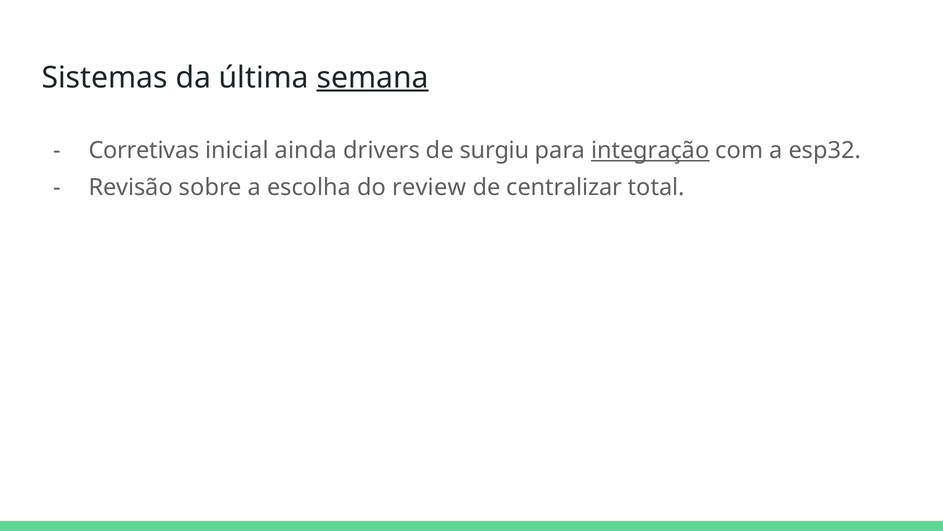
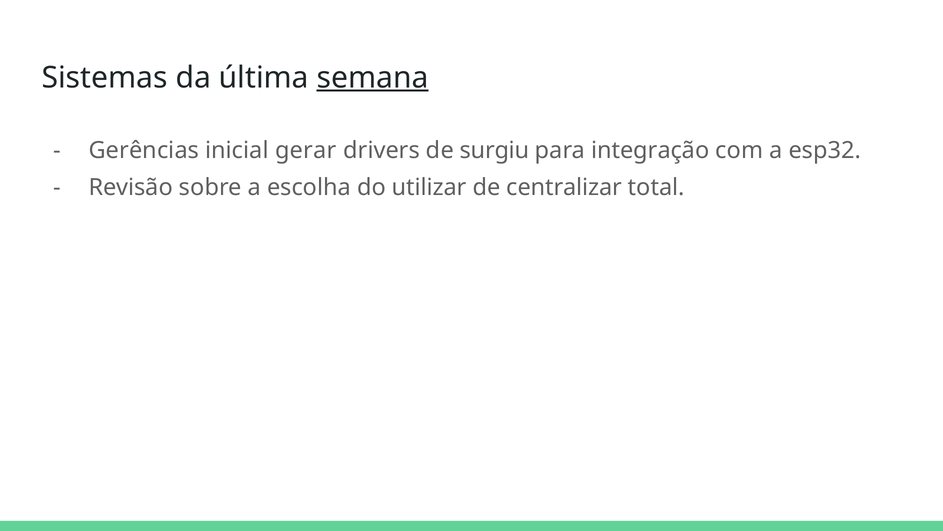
Corretivas: Corretivas -> Gerências
ainda: ainda -> gerar
integração underline: present -> none
review: review -> utilizar
